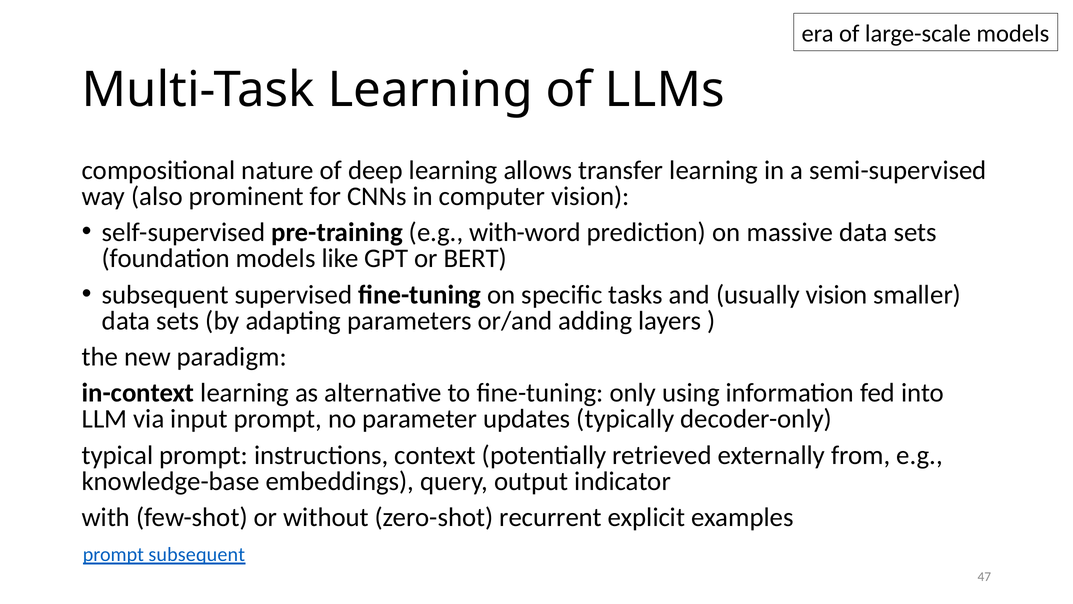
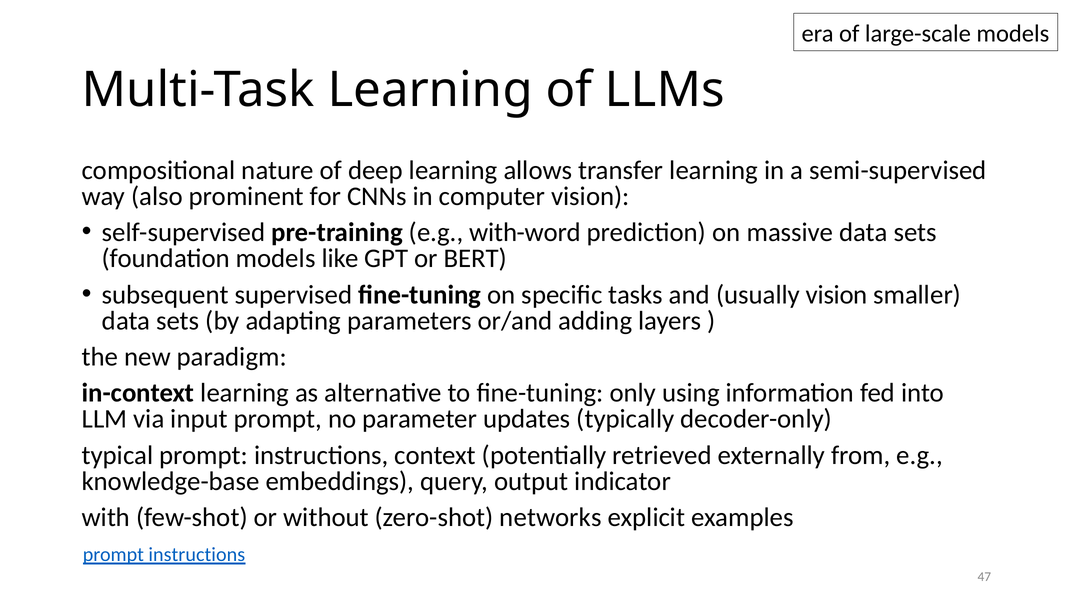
recurrent: recurrent -> networks
subsequent at (197, 554): subsequent -> instructions
